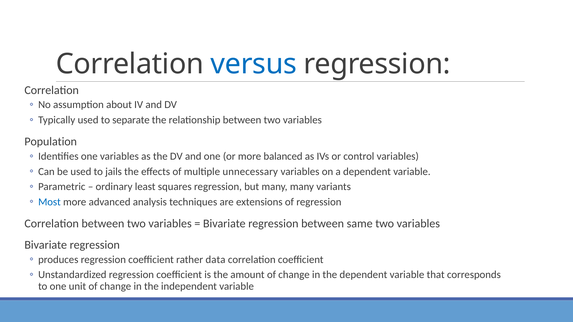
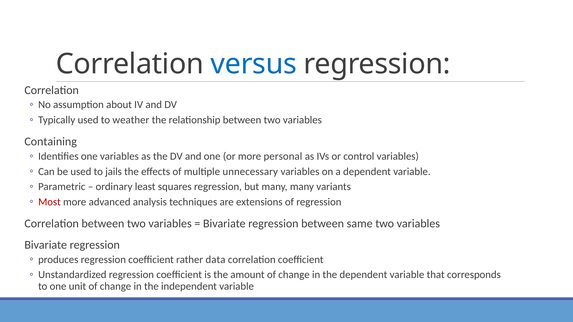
separate: separate -> weather
Population: Population -> Containing
balanced: balanced -> personal
Most colour: blue -> red
